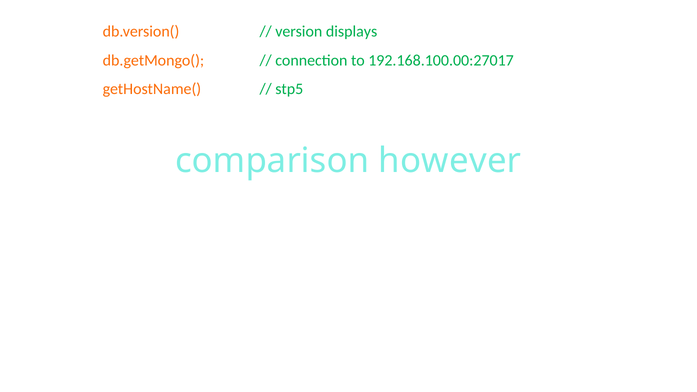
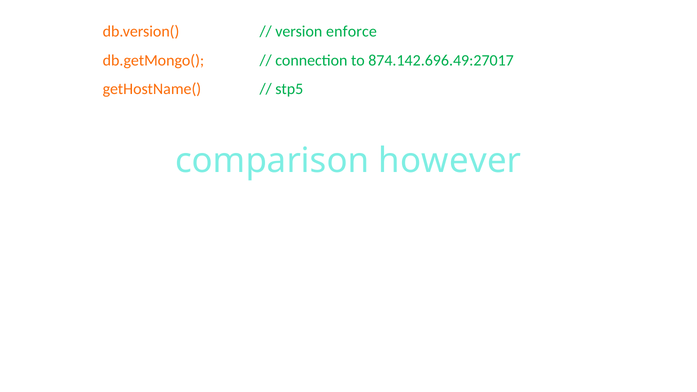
displays: displays -> enforce
192.168.100.00:27017: 192.168.100.00:27017 -> 874.142.696.49:27017
